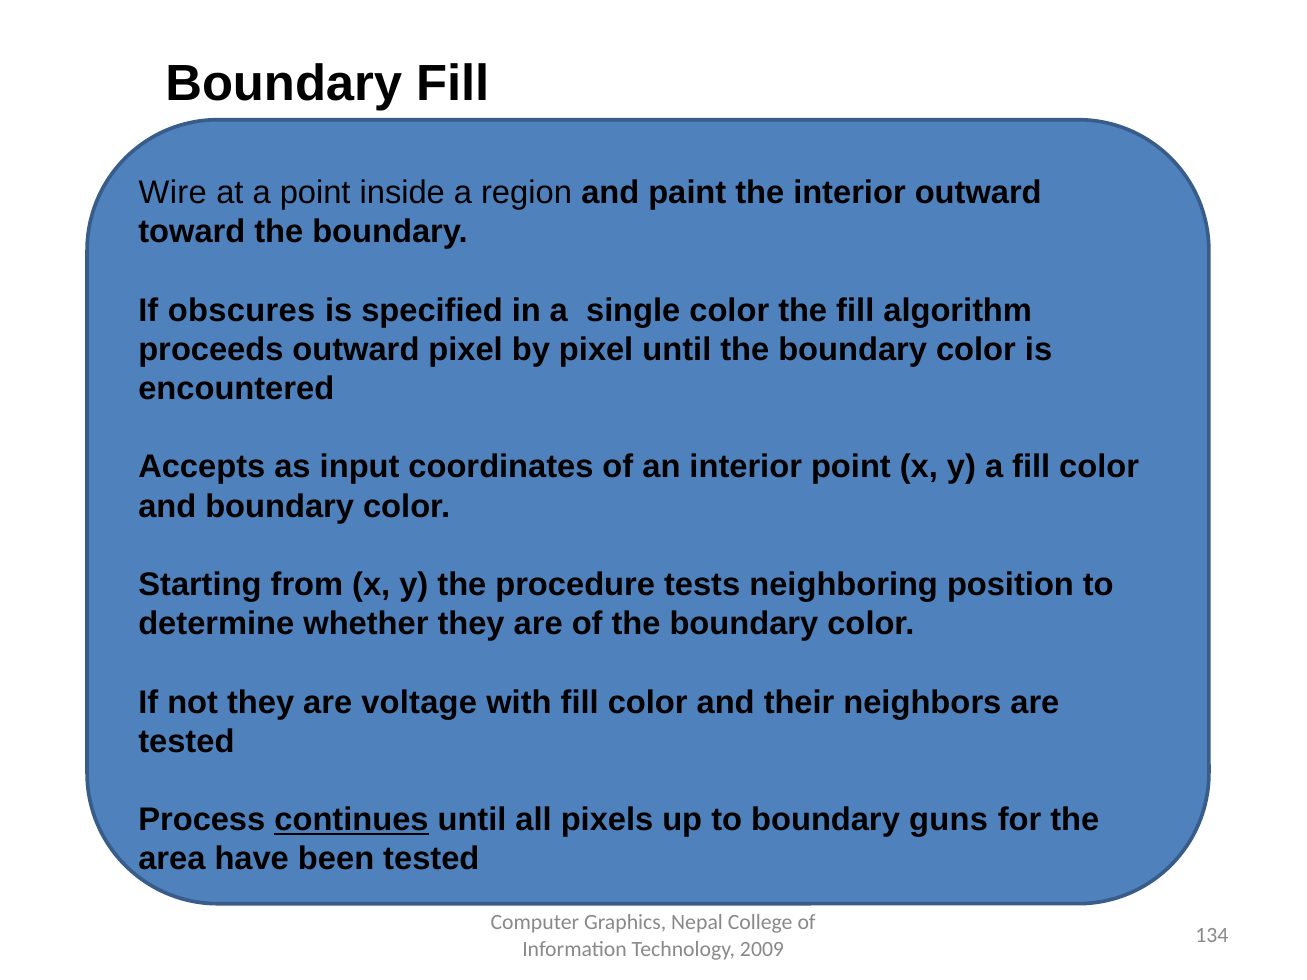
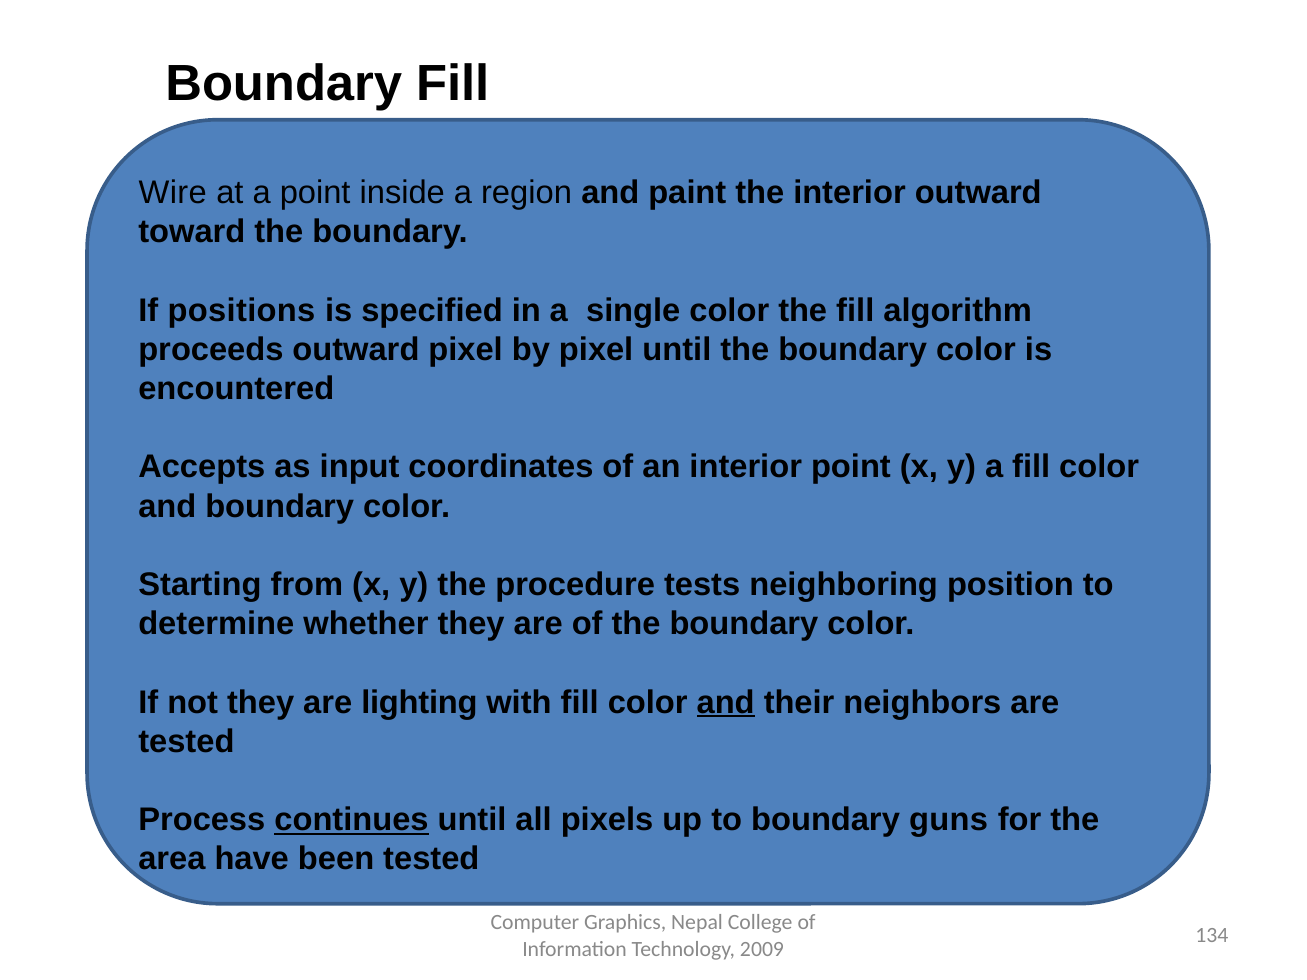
obscures: obscures -> positions
voltage: voltage -> lighting
and at (726, 703) underline: none -> present
